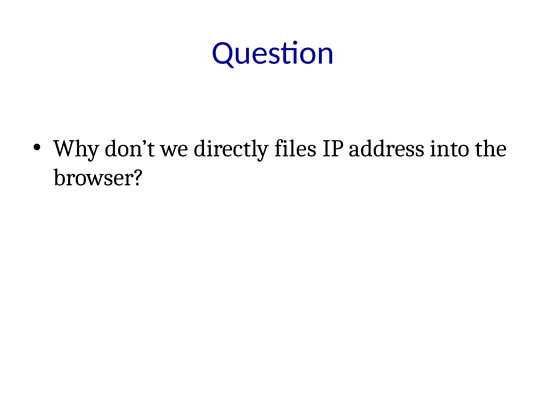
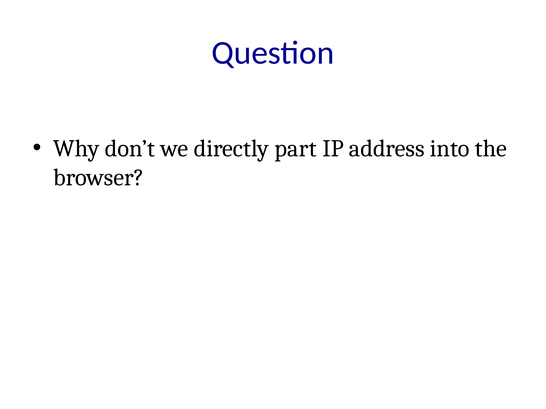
files: files -> part
